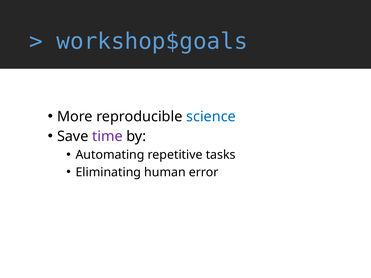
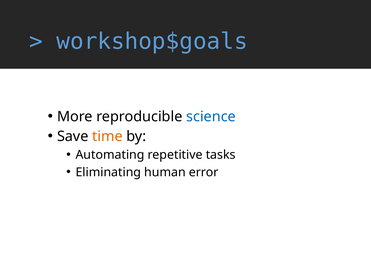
time colour: purple -> orange
